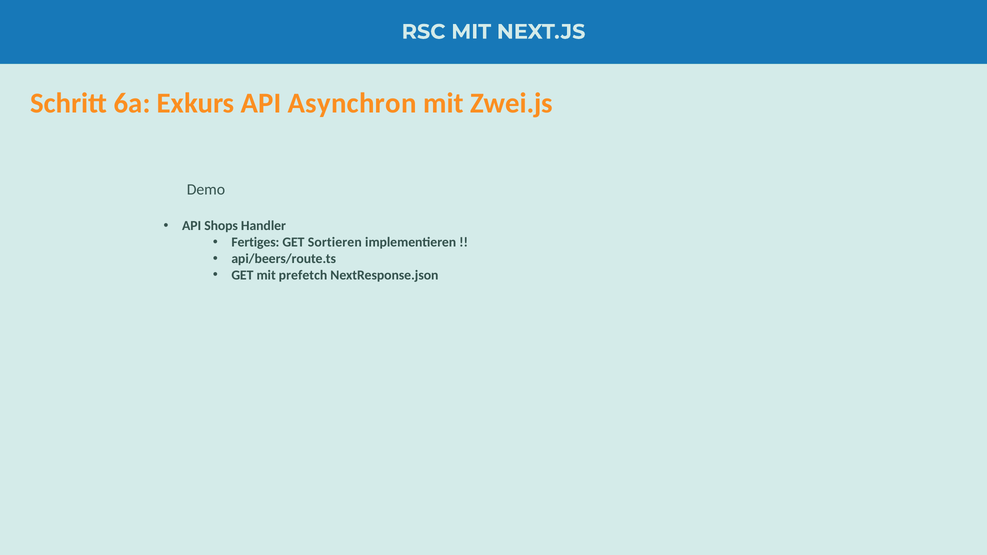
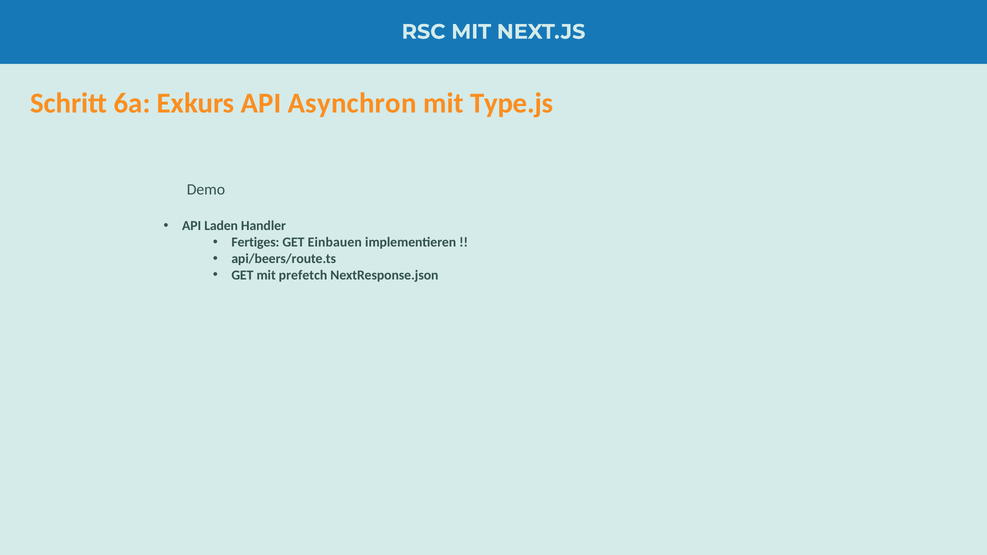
Zwei.js: Zwei.js -> Type.js
Shops: Shops -> Laden
Sortieren: Sortieren -> Einbauen
